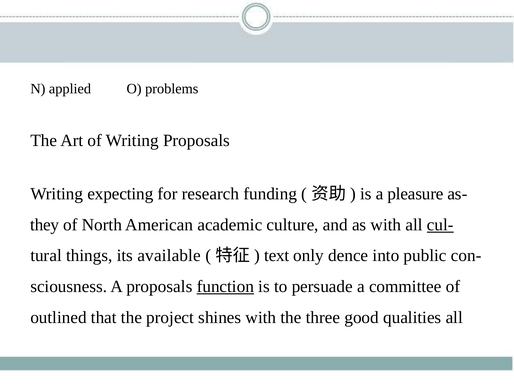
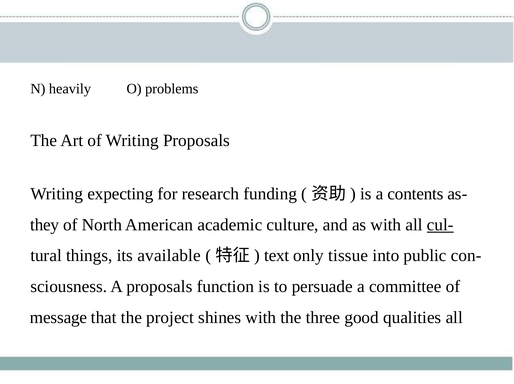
applied: applied -> heavily
pleasure: pleasure -> contents
dence: dence -> tissue
function underline: present -> none
outlined: outlined -> message
